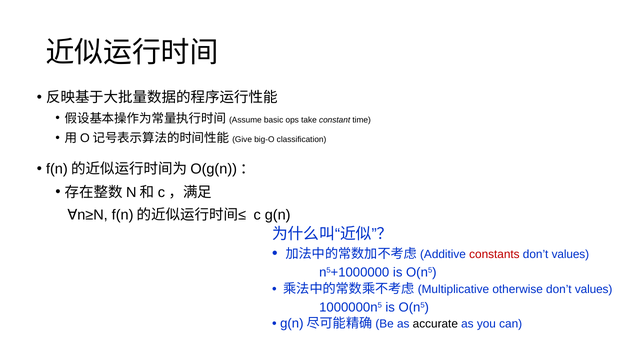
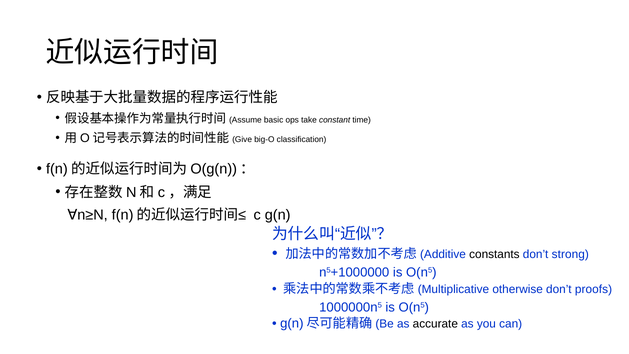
constants colour: red -> black
values at (570, 254): values -> strong
values at (594, 289): values -> proofs
